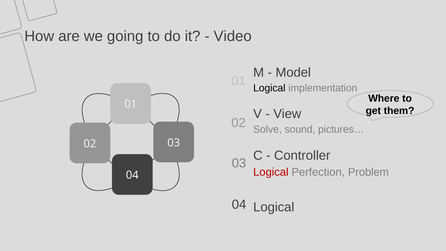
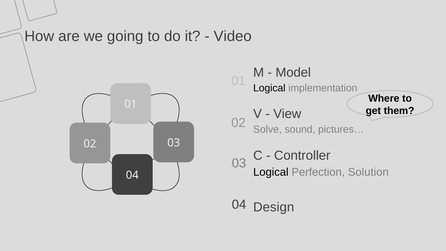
Logical at (271, 172) colour: red -> black
Problem: Problem -> Solution
Logical at (274, 207): Logical -> Design
